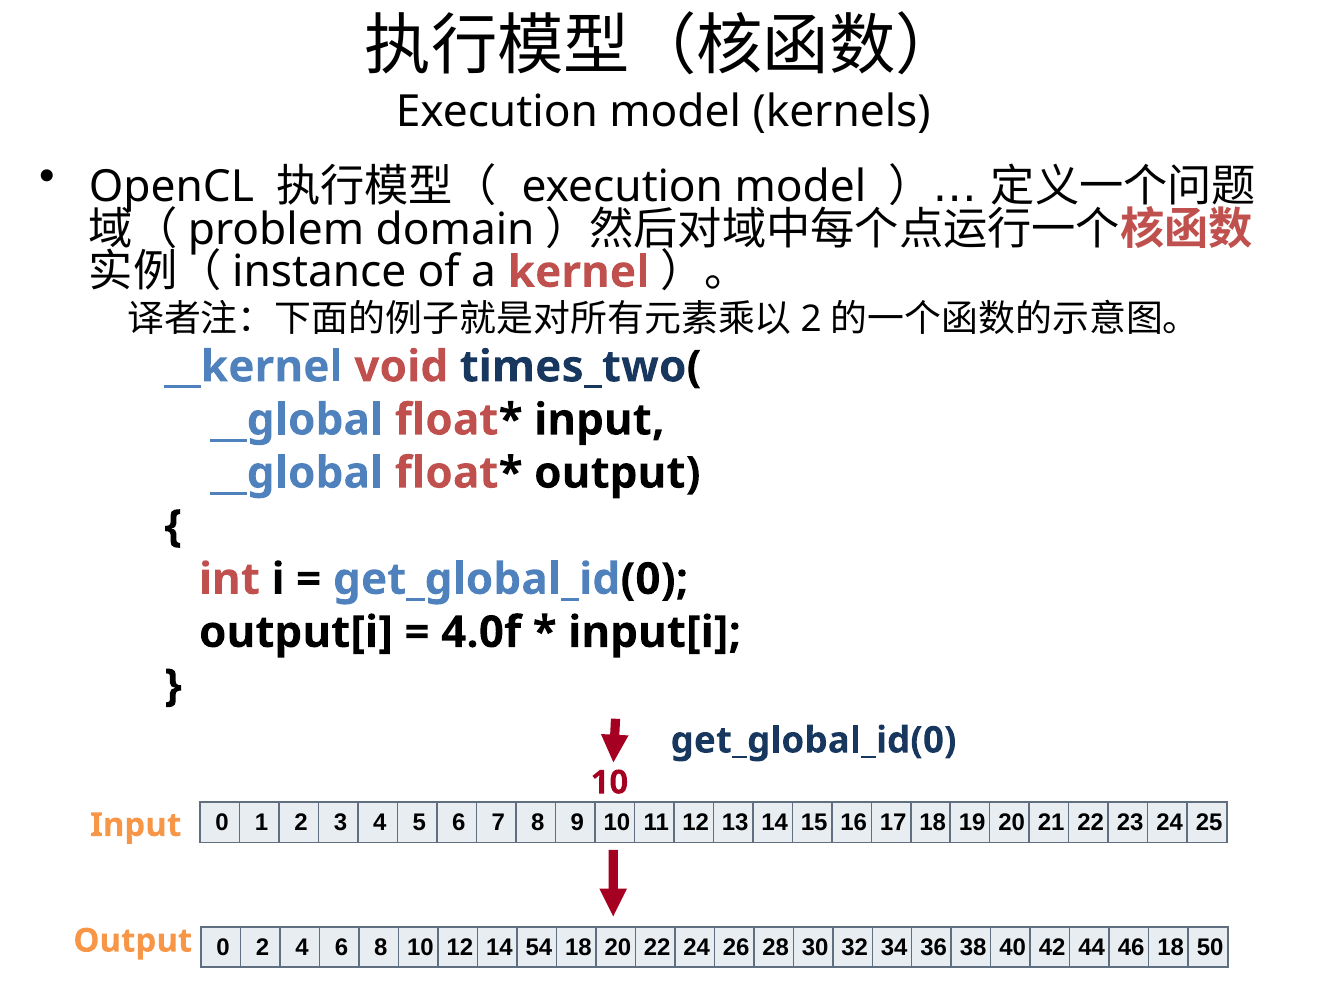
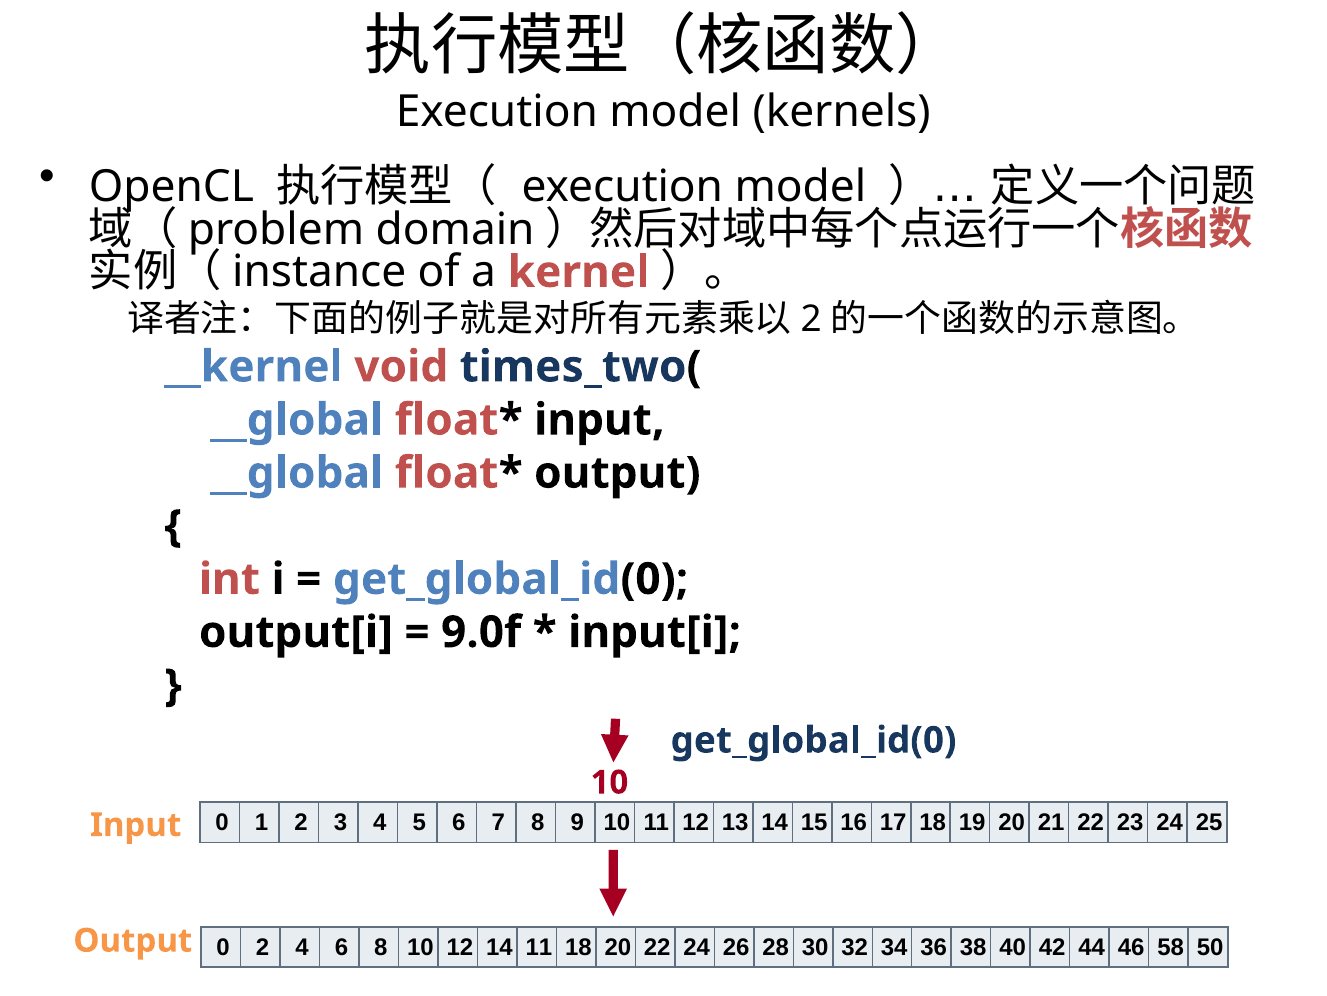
4.0f: 4.0f -> 9.0f
14 54: 54 -> 11
46 18: 18 -> 58
